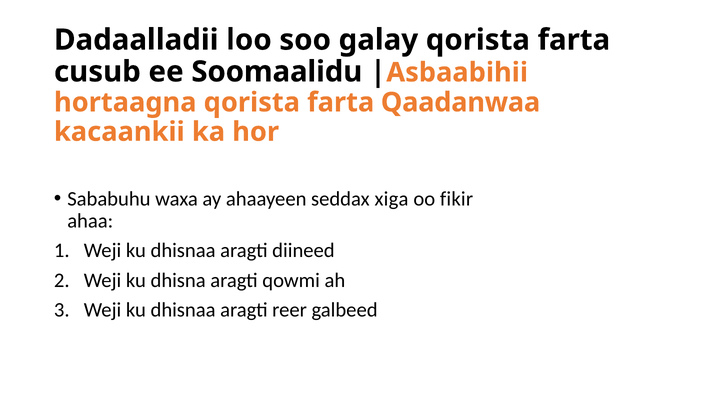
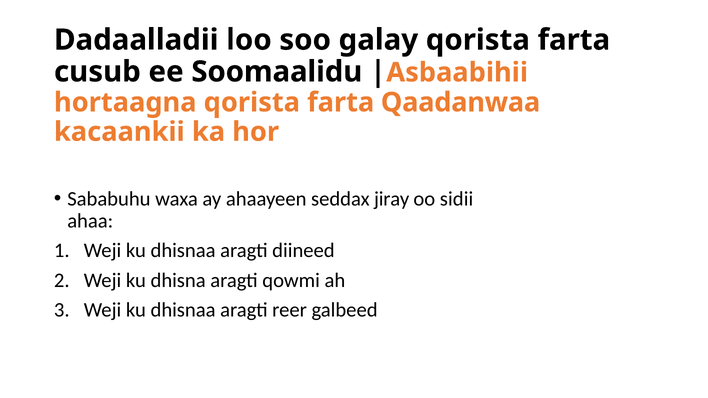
xiga: xiga -> jiray
fikir: fikir -> sidii
